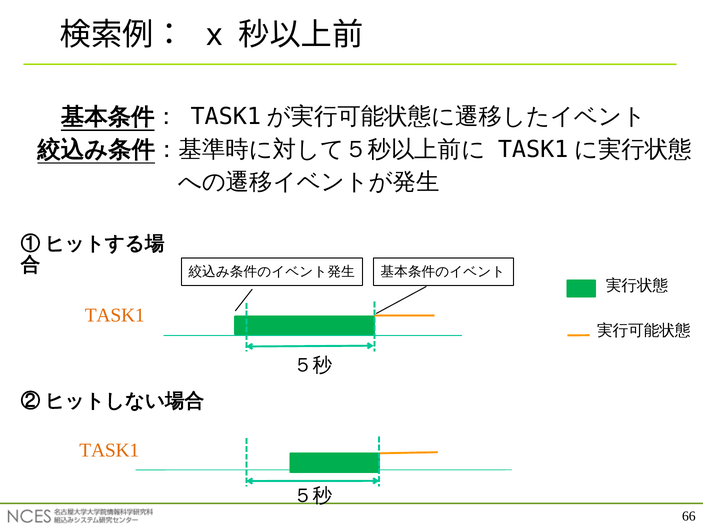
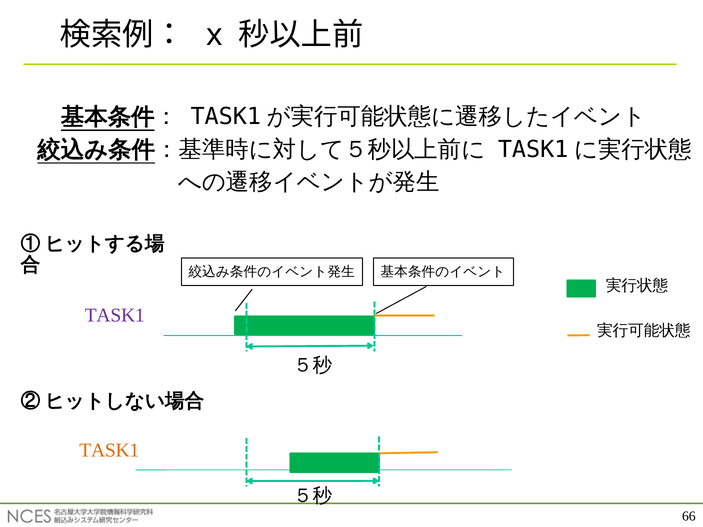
TASK1 at (115, 315) colour: orange -> purple
